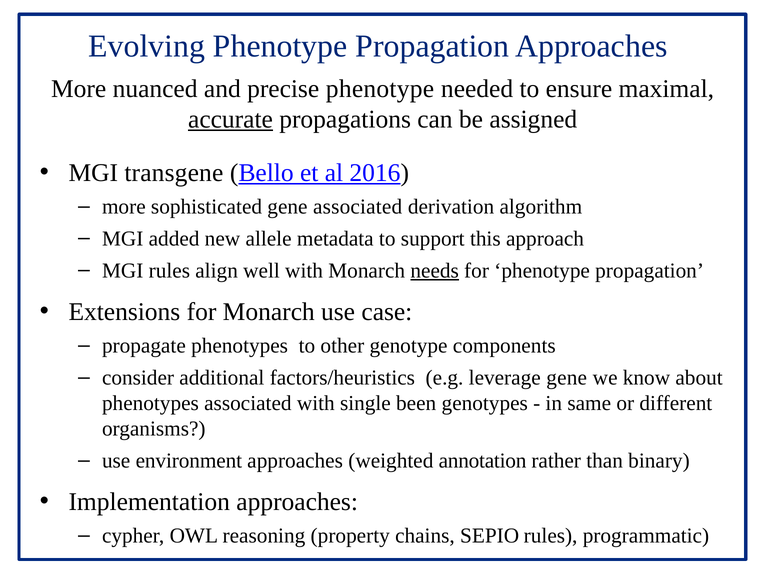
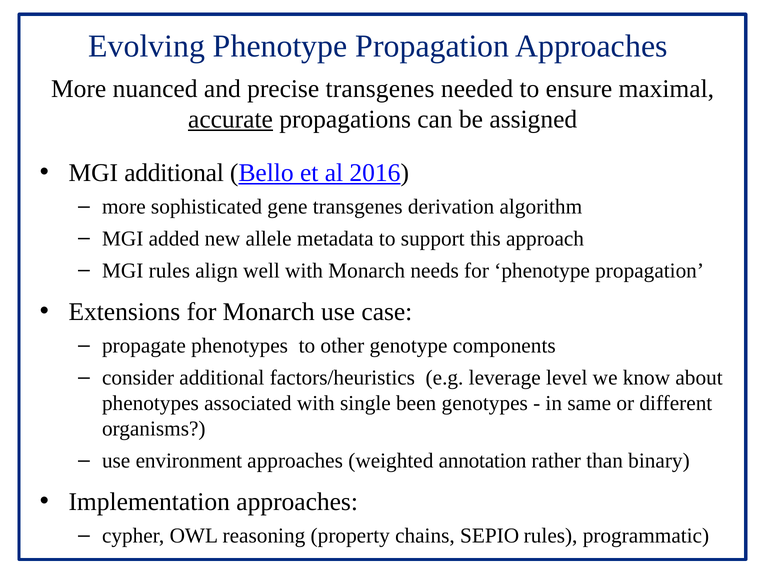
precise phenotype: phenotype -> transgenes
MGI transgene: transgene -> additional
gene associated: associated -> transgenes
needs underline: present -> none
leverage gene: gene -> level
